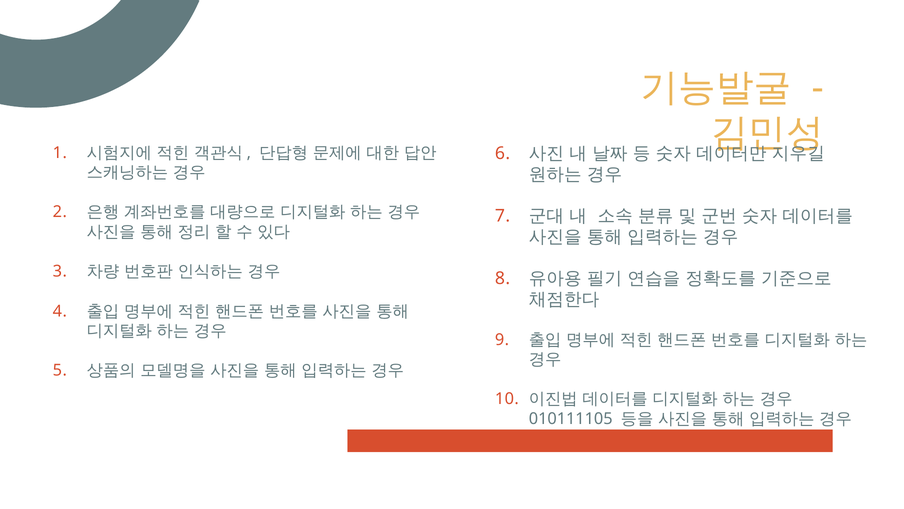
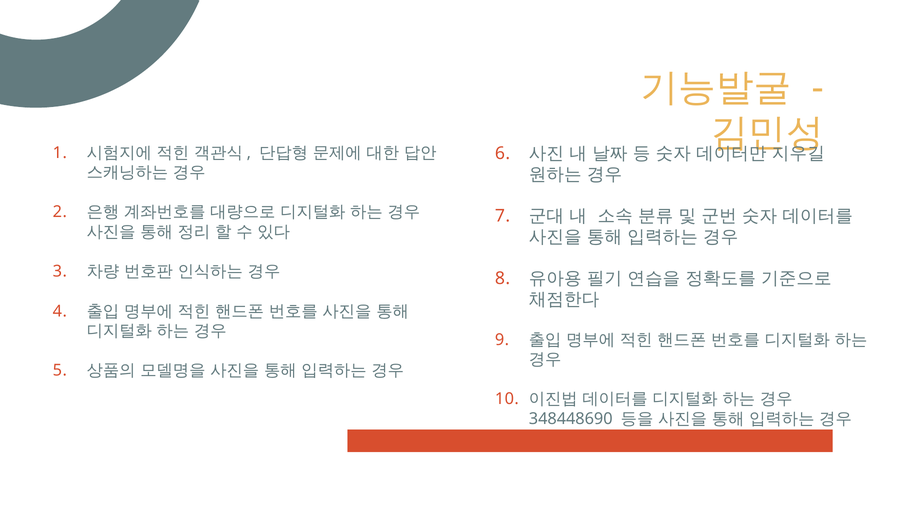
010111105: 010111105 -> 348448690
